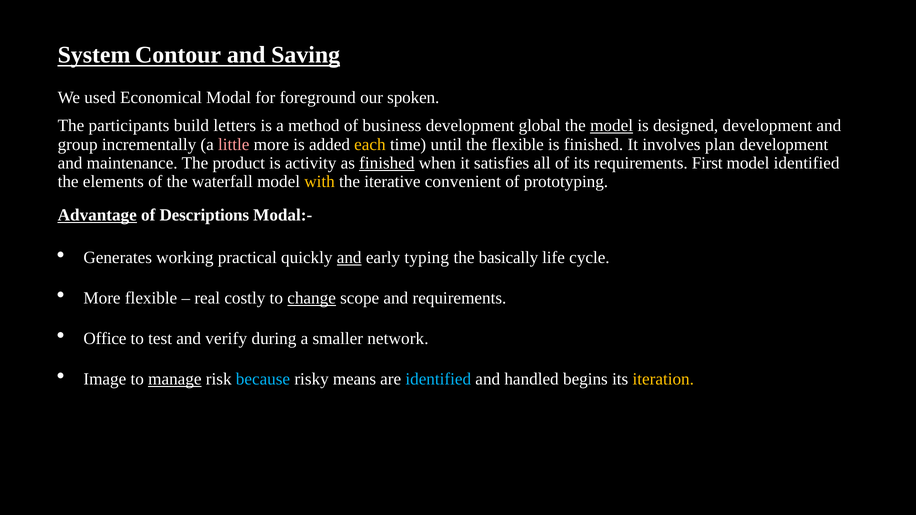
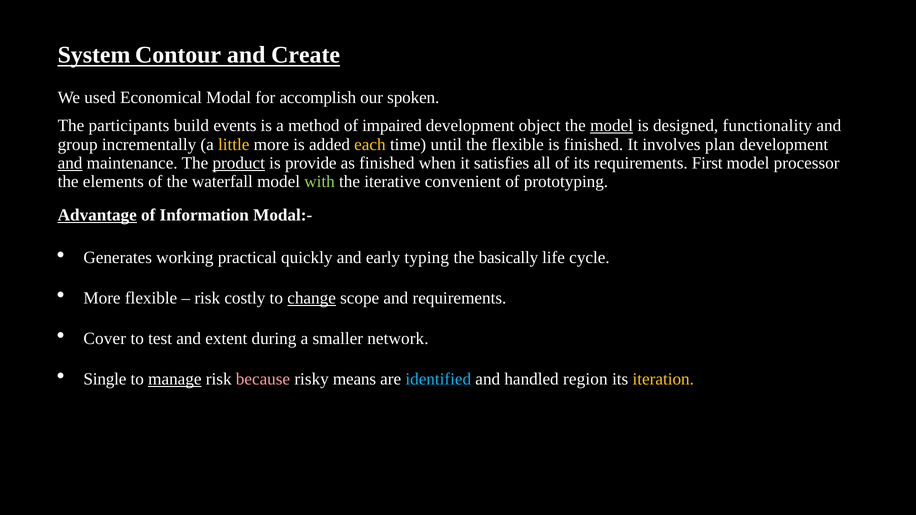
Saving: Saving -> Create
foreground: foreground -> accomplish
letters: letters -> events
business: business -> impaired
global: global -> object
designed development: development -> functionality
little colour: pink -> yellow
and at (70, 163) underline: none -> present
product underline: none -> present
activity: activity -> provide
finished at (387, 163) underline: present -> none
model identified: identified -> processor
with colour: yellow -> light green
Descriptions: Descriptions -> Information
and at (349, 258) underline: present -> none
real at (207, 298): real -> risk
Office: Office -> Cover
verify: verify -> extent
Image: Image -> Single
because colour: light blue -> pink
begins: begins -> region
